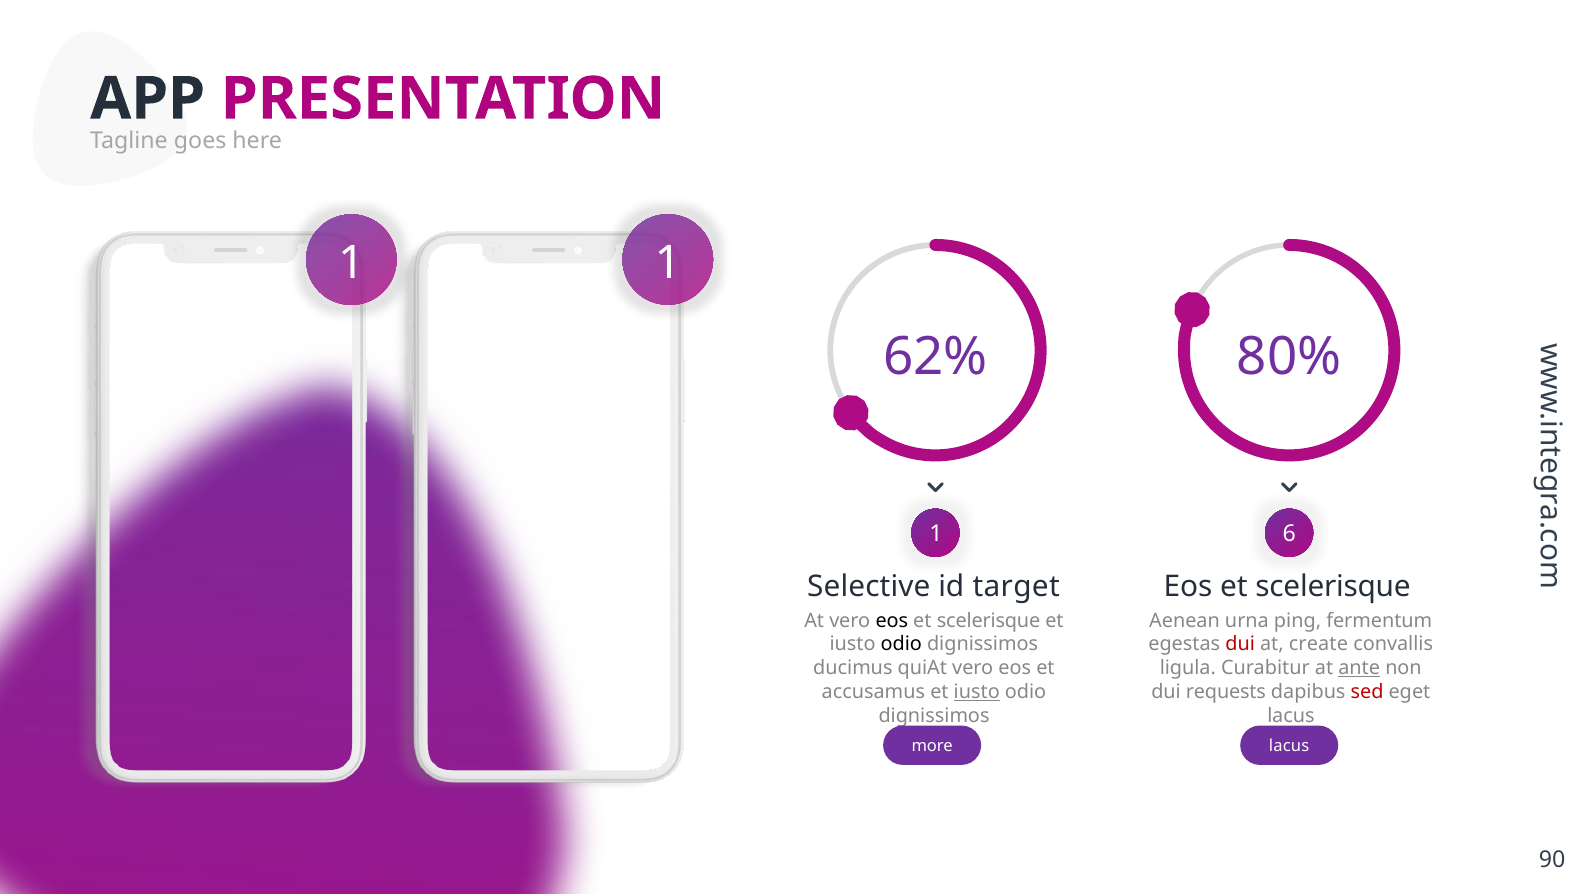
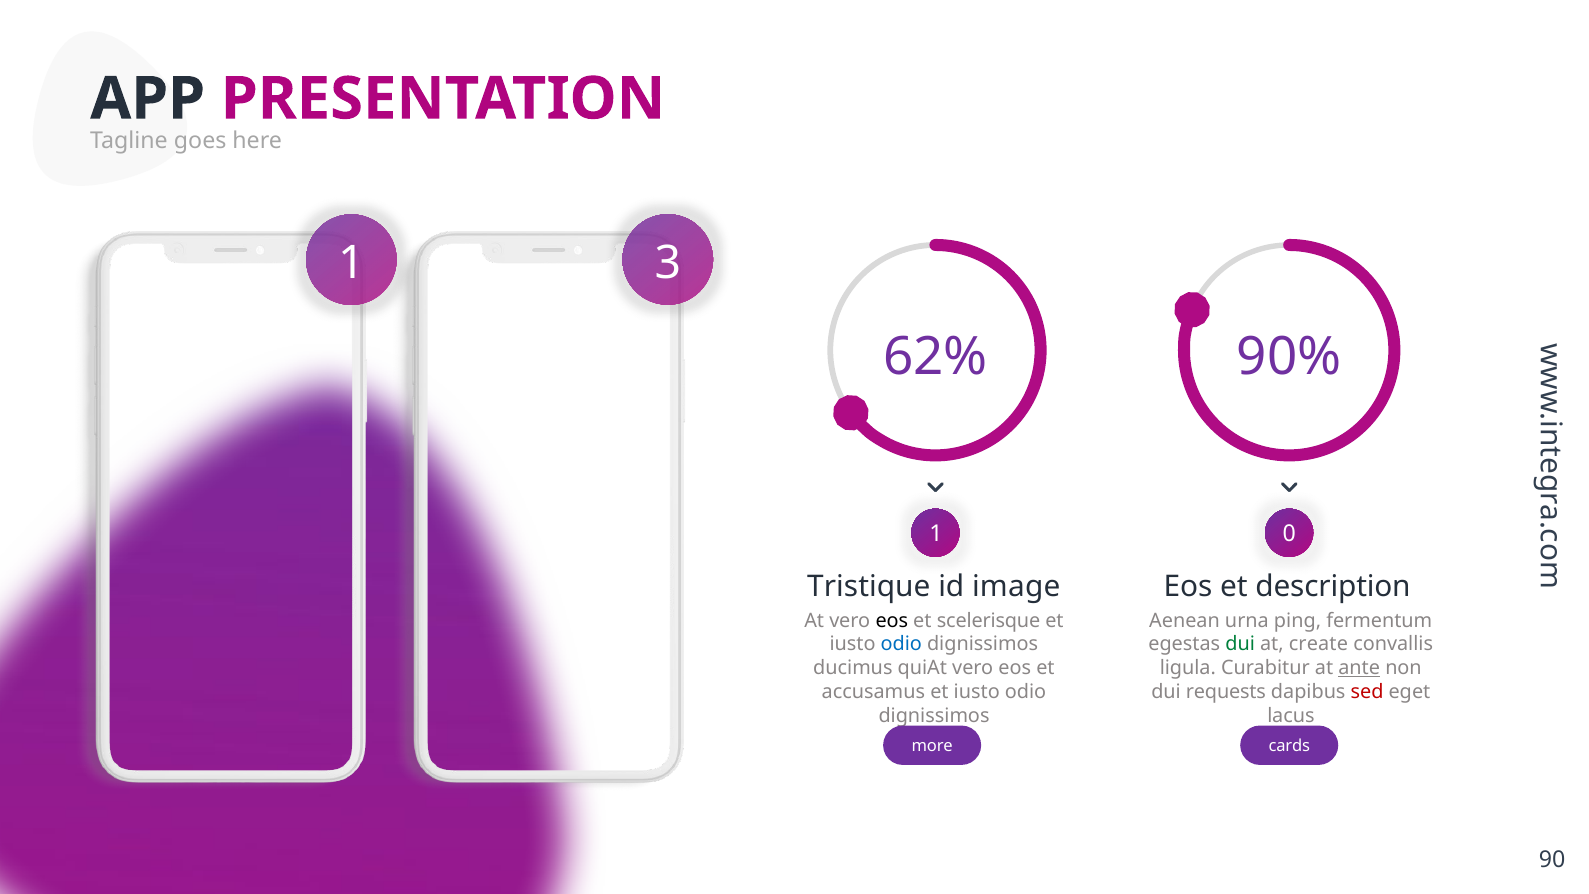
1 1: 1 -> 3
80%: 80% -> 90%
6: 6 -> 0
Selective: Selective -> Tristique
target: target -> image
scelerisque at (1333, 587): scelerisque -> description
odio at (901, 644) colour: black -> blue
dui at (1240, 644) colour: red -> green
iusto at (977, 692) underline: present -> none
more lacus: lacus -> cards
